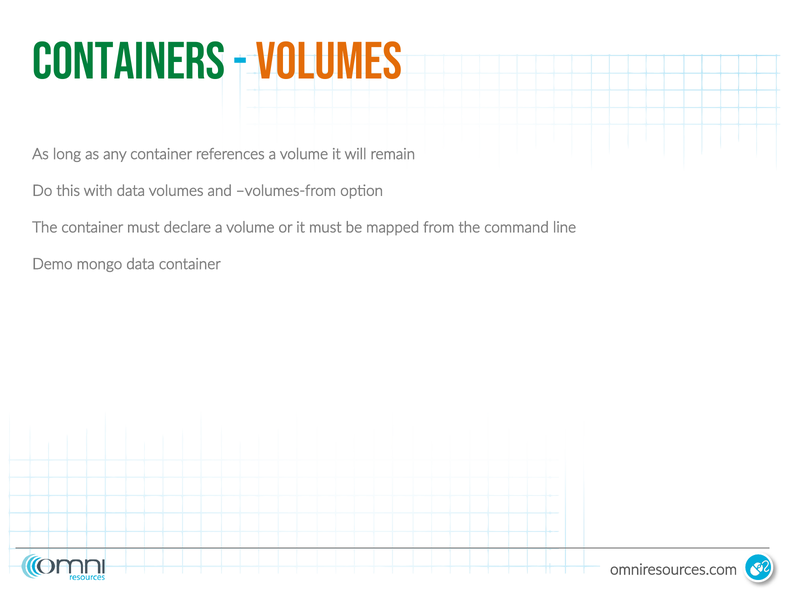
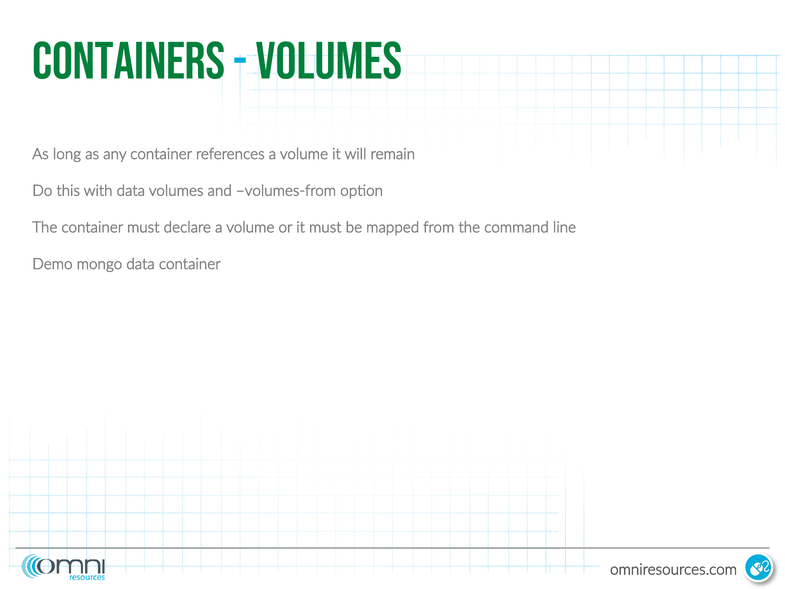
Volumes at (329, 61) colour: orange -> green
